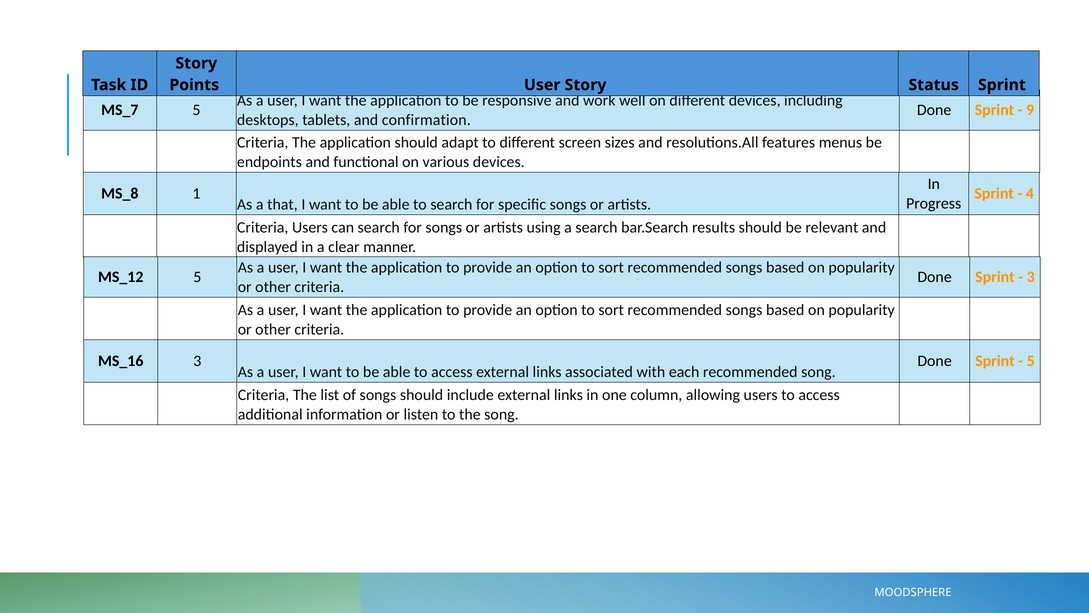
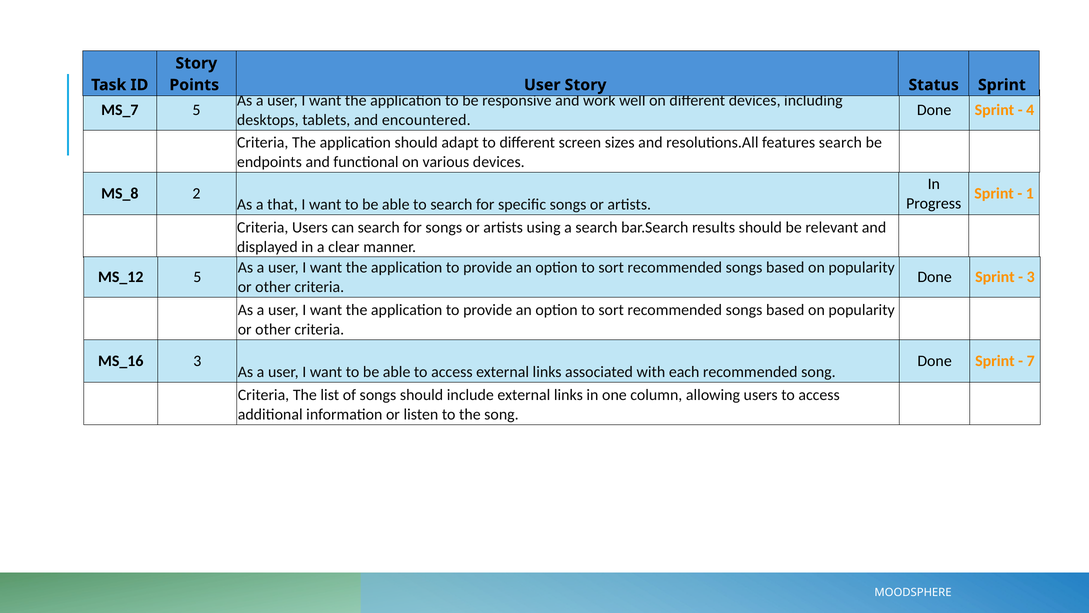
9: 9 -> 4
confirmation: confirmation -> encountered
features menus: menus -> search
1: 1 -> 2
4: 4 -> 1
5 at (1031, 361): 5 -> 7
